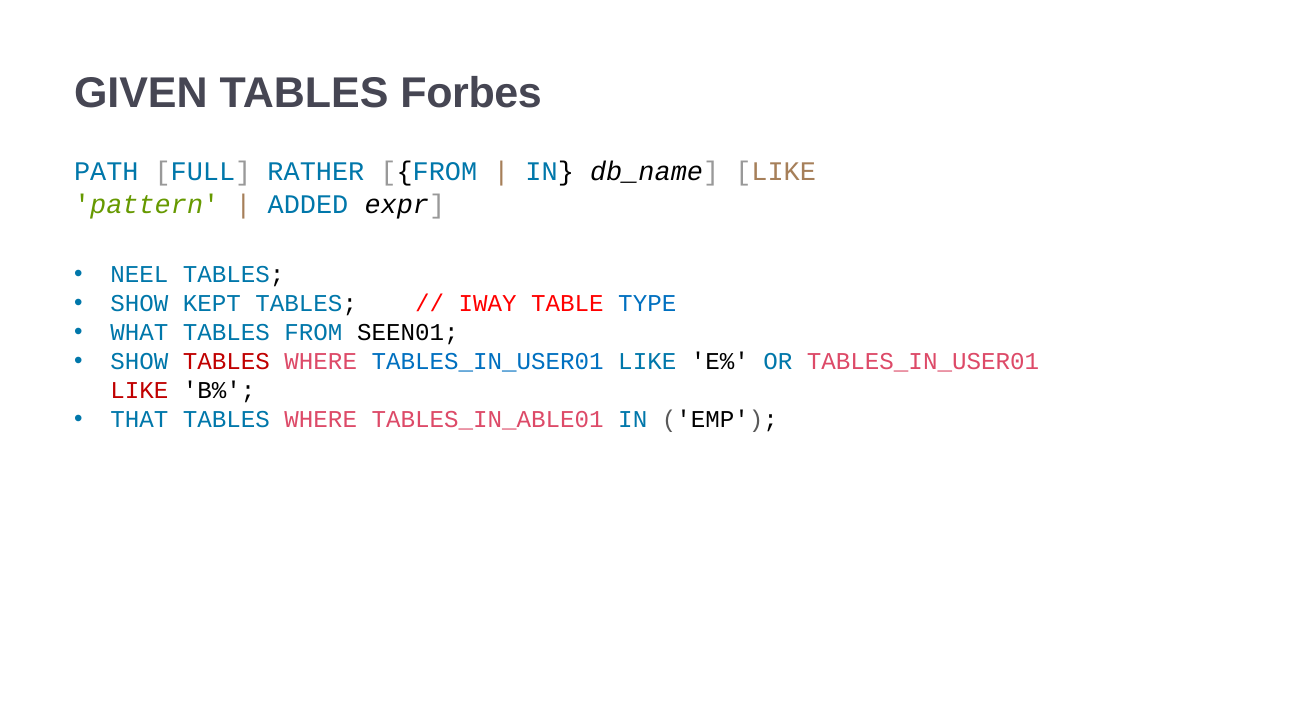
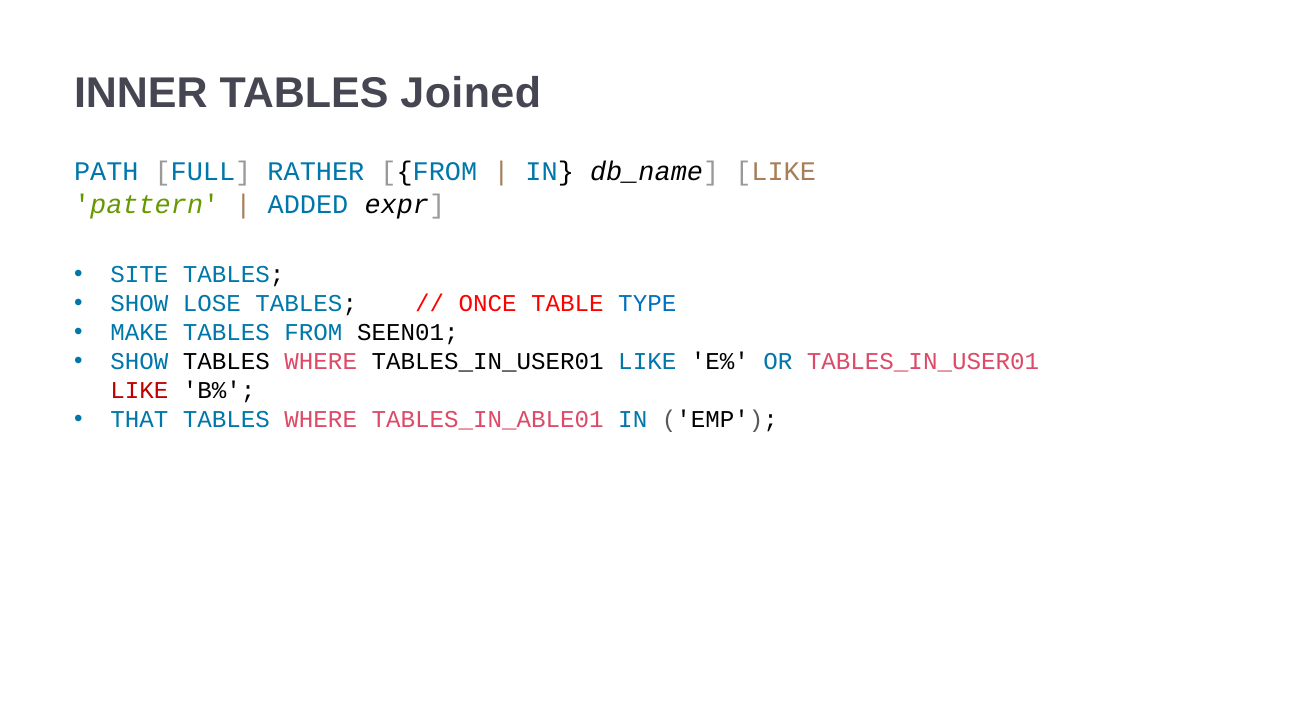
GIVEN: GIVEN -> INNER
Forbes: Forbes -> Joined
NEEL: NEEL -> SITE
KEPT: KEPT -> LOSE
IWAY: IWAY -> ONCE
WHAT: WHAT -> MAKE
TABLES at (226, 362) colour: red -> black
TABLES_IN_USER01 at (488, 362) colour: blue -> black
